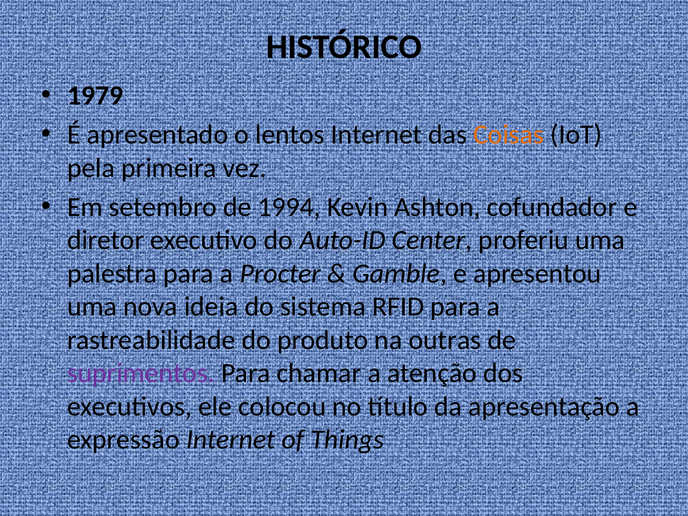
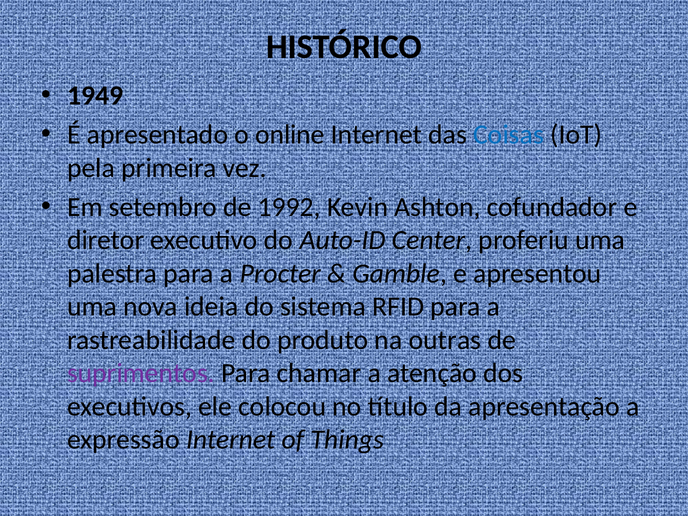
1979: 1979 -> 1949
lentos: lentos -> online
Coisas colour: orange -> blue
1994: 1994 -> 1992
